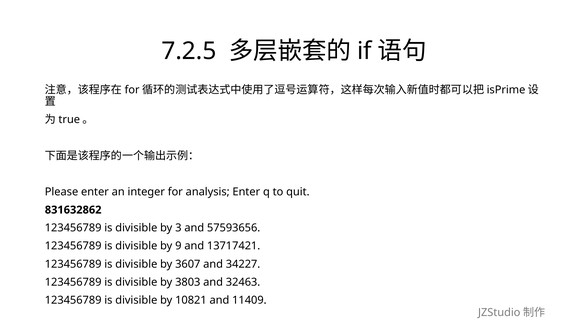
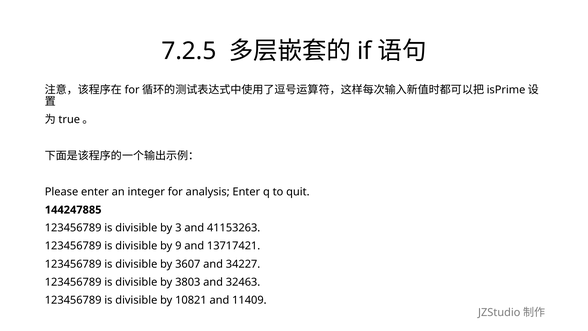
831632862: 831632862 -> 144247885
57593656: 57593656 -> 41153263
